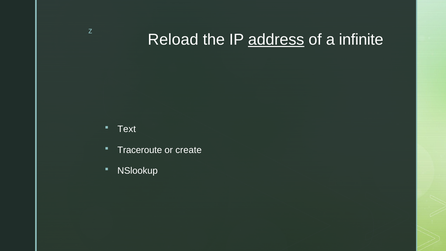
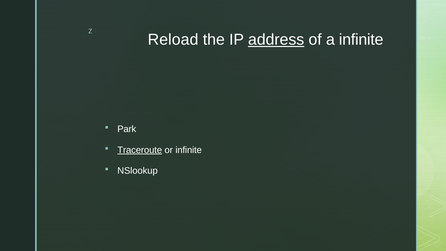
Text: Text -> Park
Traceroute underline: none -> present
or create: create -> infinite
